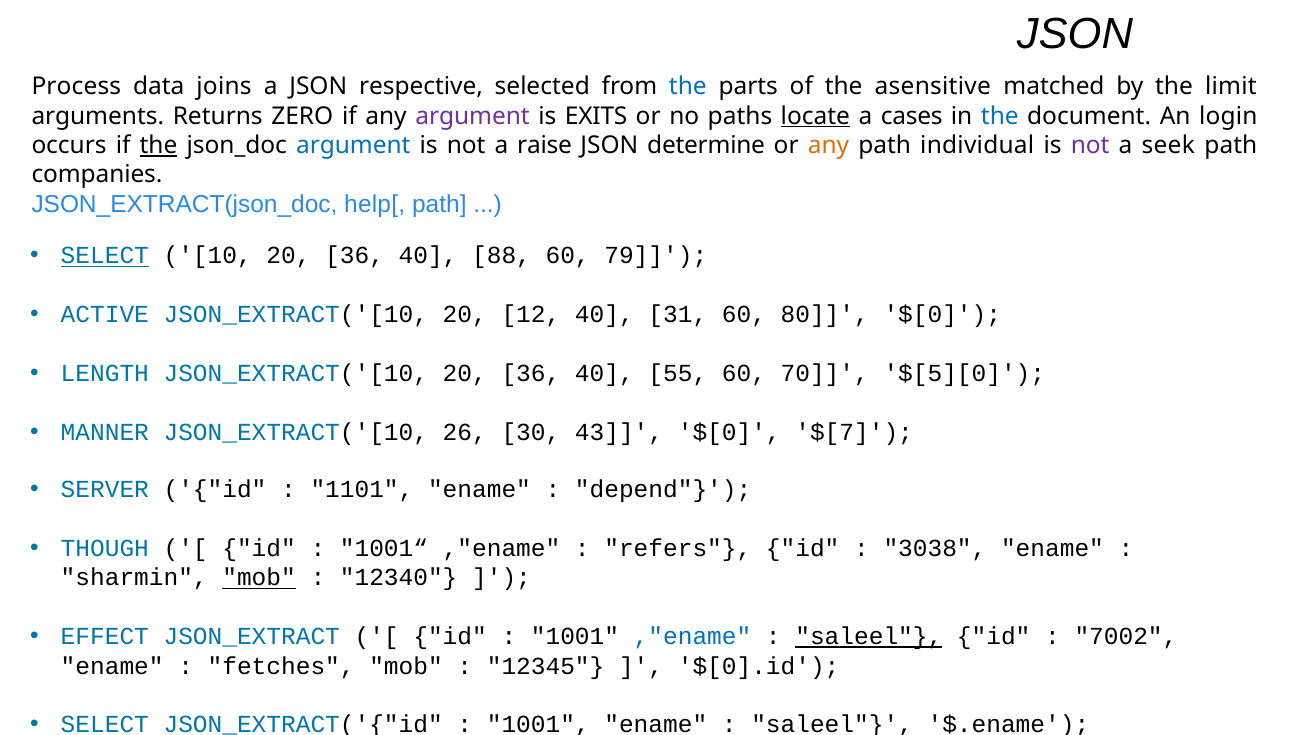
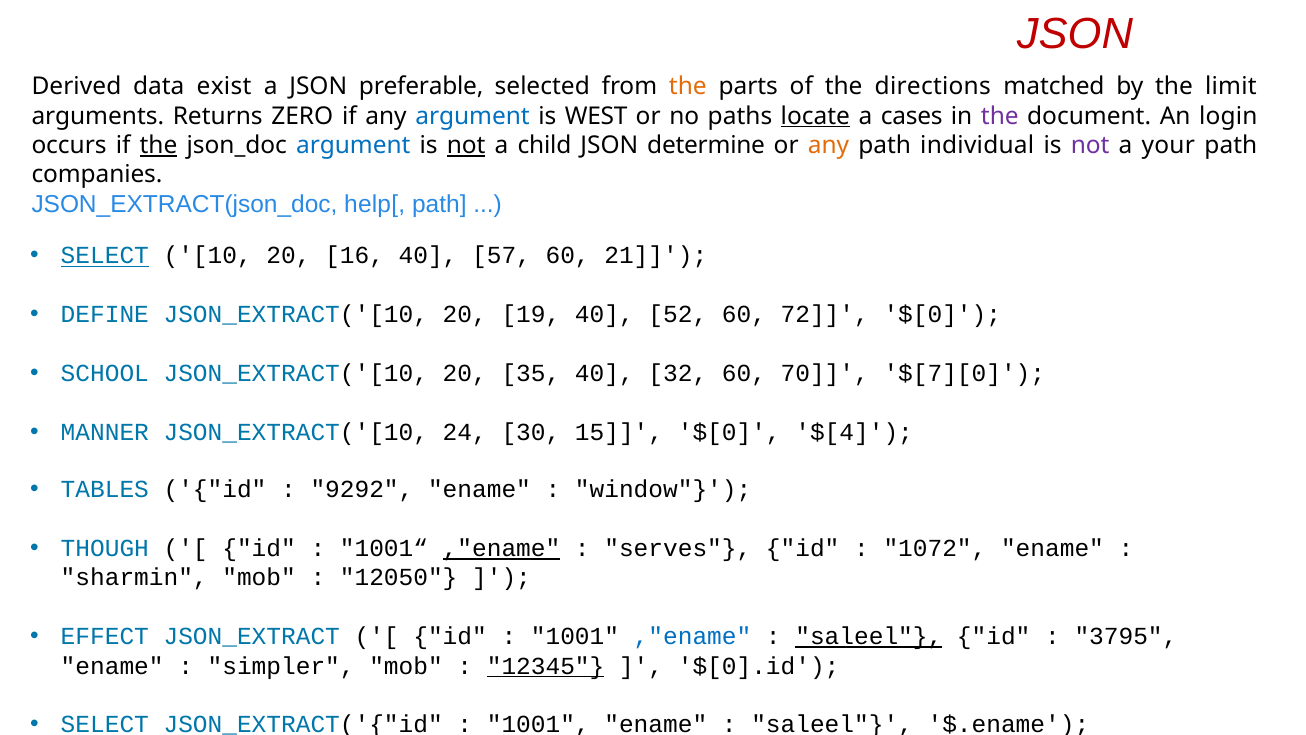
JSON at (1075, 34) colour: black -> red
Process: Process -> Derived
joins: joins -> exist
respective: respective -> preferable
the at (688, 86) colour: blue -> orange
asensitive: asensitive -> directions
argument at (473, 116) colour: purple -> blue
EXITS: EXITS -> WEST
the at (1000, 116) colour: blue -> purple
not at (466, 145) underline: none -> present
raise: raise -> child
seek: seek -> your
10 20 36: 36 -> 16
88: 88 -> 57
79: 79 -> 21
ACTIVE: ACTIVE -> DEFINE
12: 12 -> 19
31: 31 -> 52
80: 80 -> 72
LENGTH: LENGTH -> SCHOOL
JSON_EXTRACT('[10 20 36: 36 -> 35
55: 55 -> 32
$[5][0: $[5][0 -> $[7][0
26: 26 -> 24
43: 43 -> 15
$[7: $[7 -> $[4
SERVER: SERVER -> TABLES
1101: 1101 -> 9292
depend: depend -> window
,"ename at (502, 548) underline: none -> present
refers: refers -> serves
3038: 3038 -> 1072
mob at (259, 577) underline: present -> none
12340: 12340 -> 12050
7002: 7002 -> 3795
fetches: fetches -> simpler
12345 underline: none -> present
